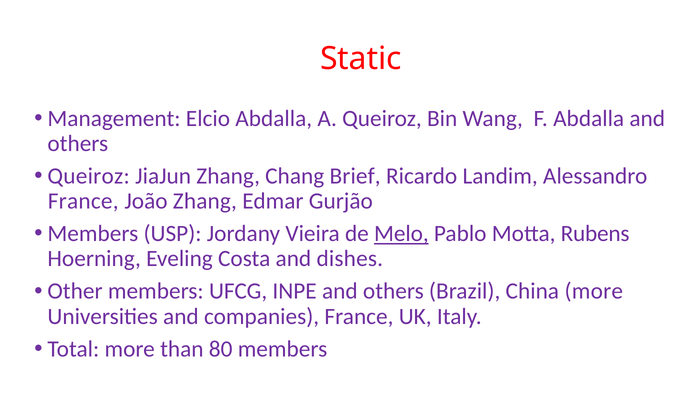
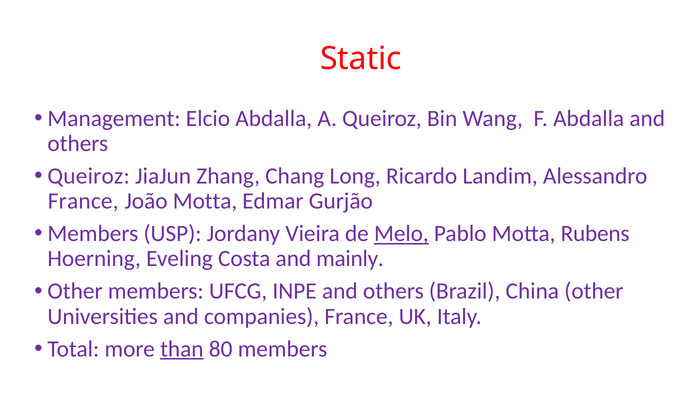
Brief: Brief -> Long
João Zhang: Zhang -> Motta
dishes: dishes -> mainly
China more: more -> other
than underline: none -> present
